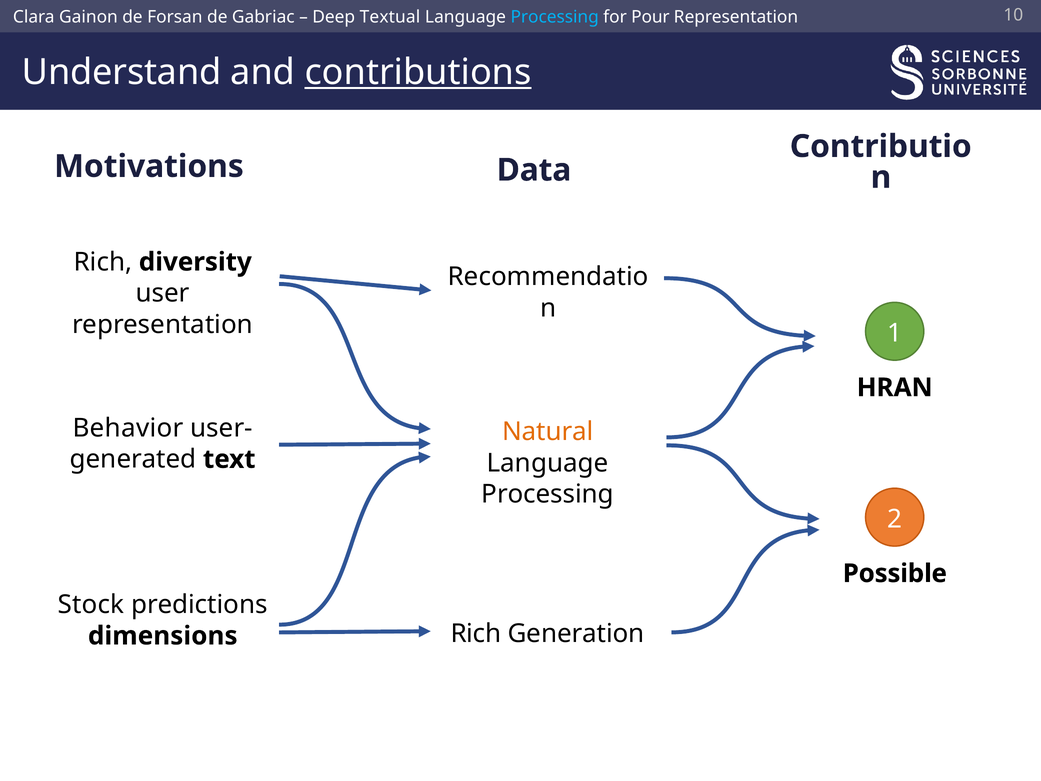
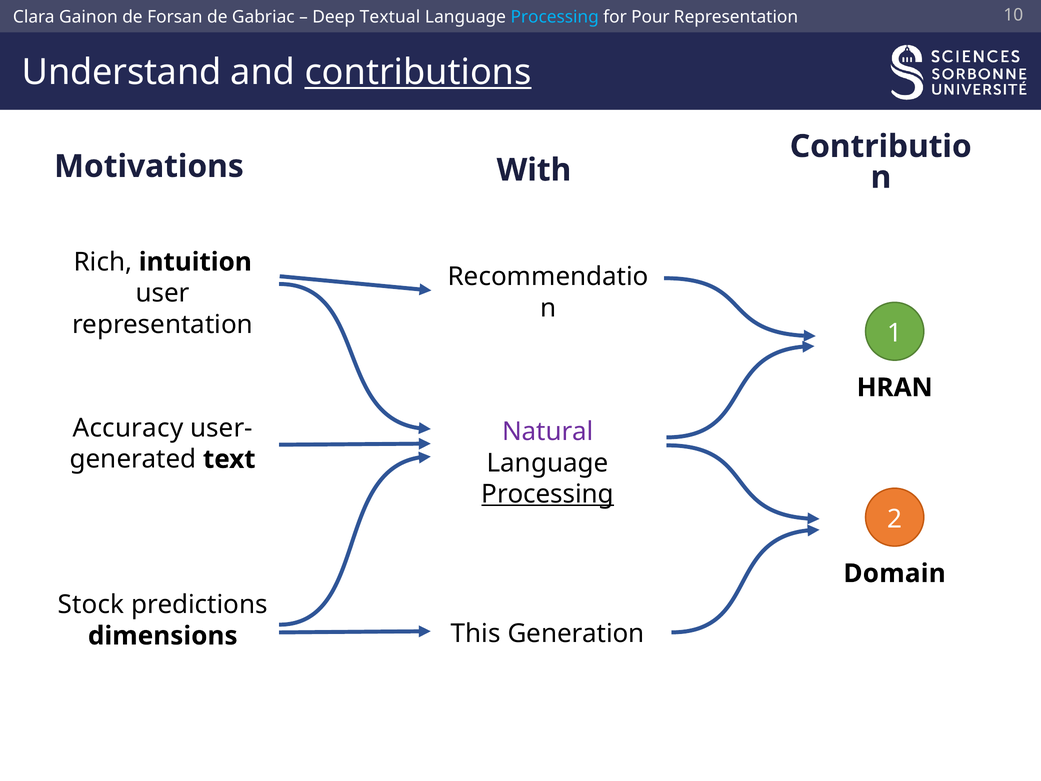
Data: Data -> With
diversity: diversity -> intuition
Behavior: Behavior -> Accuracy
Natural colour: orange -> purple
Processing at (548, 494) underline: none -> present
Possible: Possible -> Domain
Rich at (476, 634): Rich -> This
